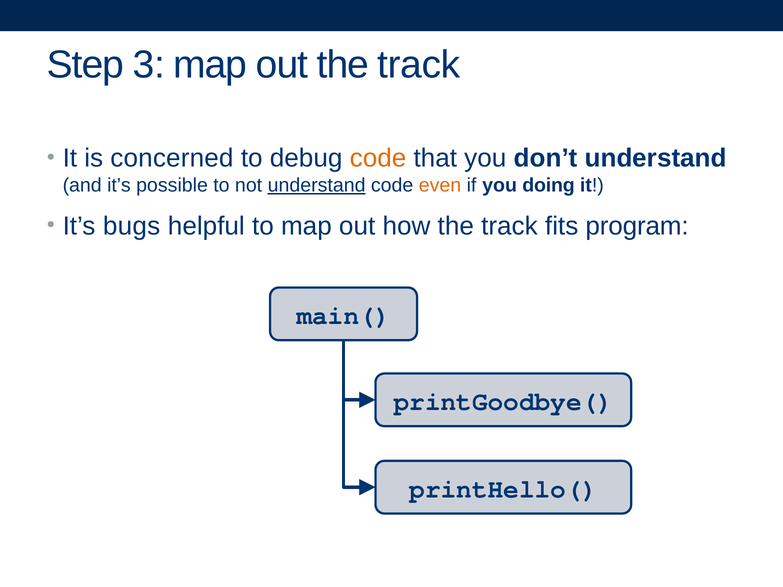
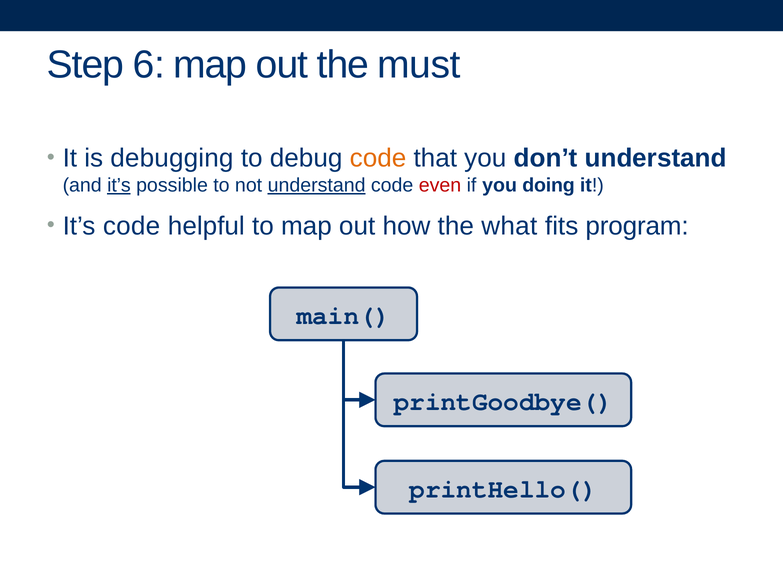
3: 3 -> 6
out the track: track -> must
concerned: concerned -> debugging
it’s at (119, 185) underline: none -> present
even colour: orange -> red
It’s bugs: bugs -> code
how the track: track -> what
